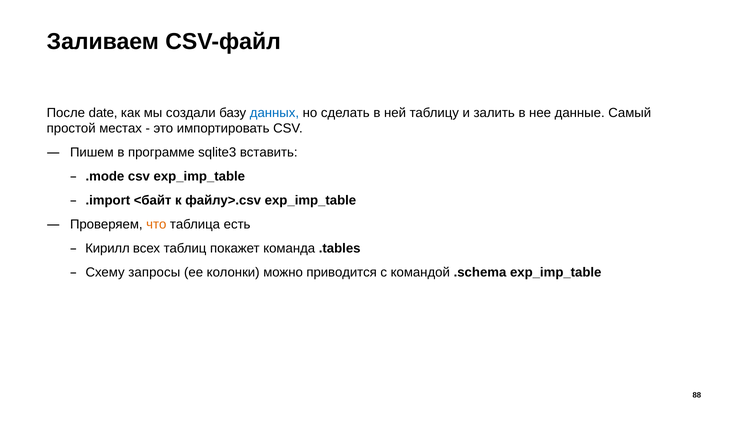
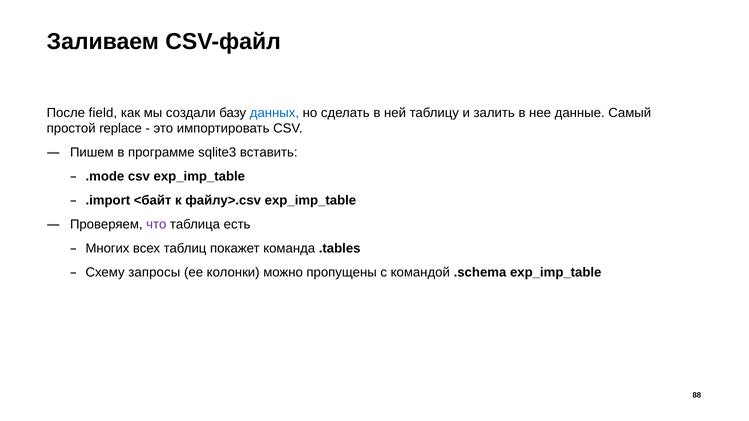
date: date -> field
местах: местах -> replace
что colour: orange -> purple
Кирилл: Кирилл -> Многих
приводится: приводится -> пропущены
